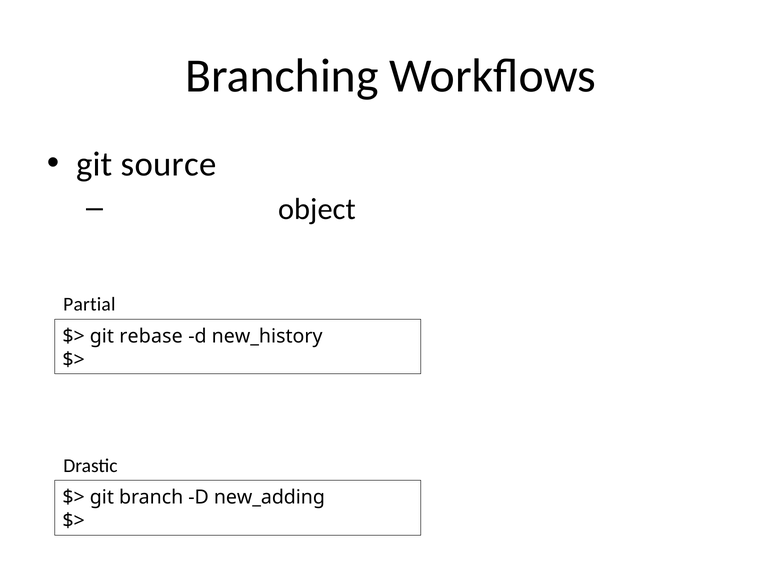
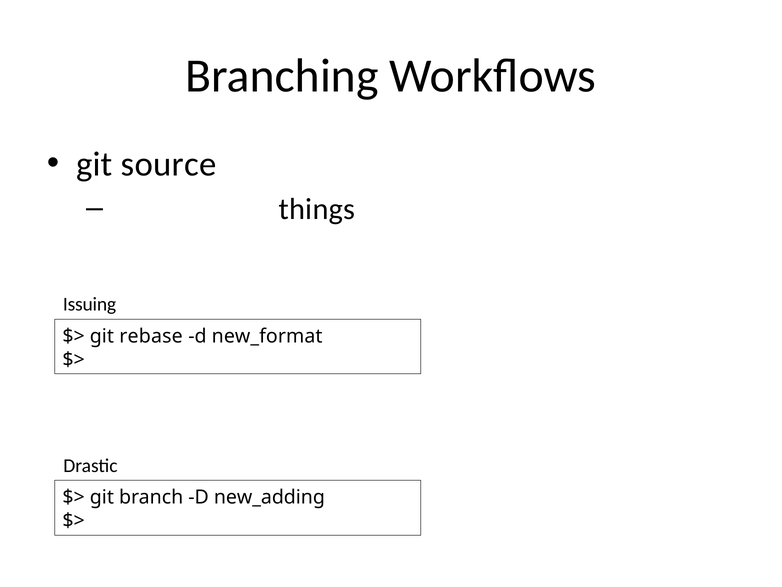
object: object -> things
Partial: Partial -> Issuing
new_history: new_history -> new_format
